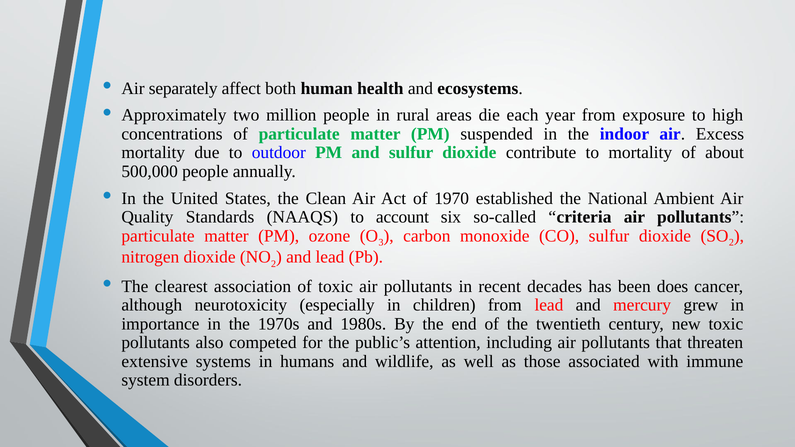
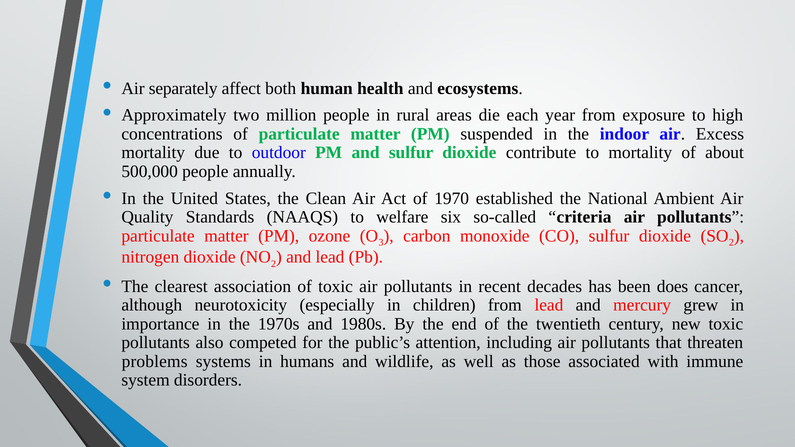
account: account -> welfare
extensive: extensive -> problems
